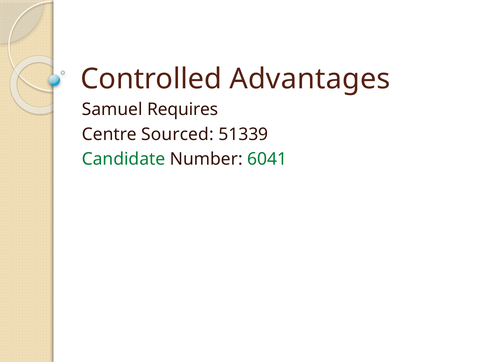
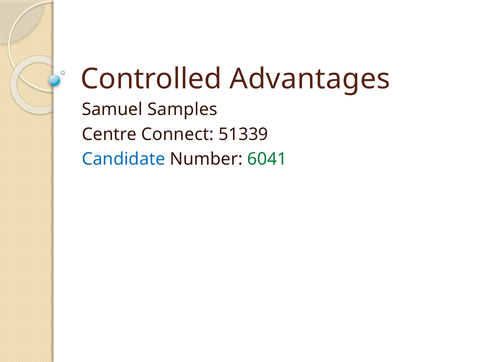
Requires: Requires -> Samples
Sourced: Sourced -> Connect
Candidate colour: green -> blue
